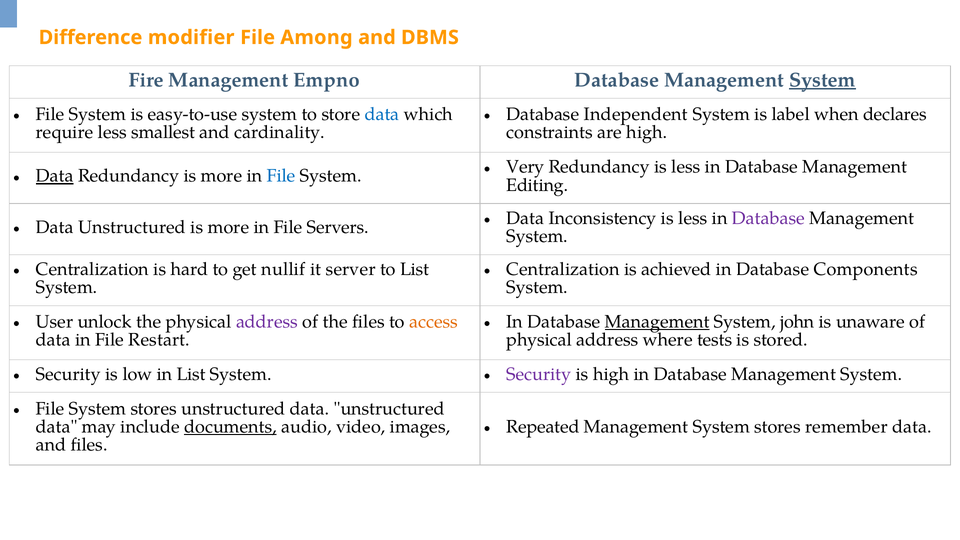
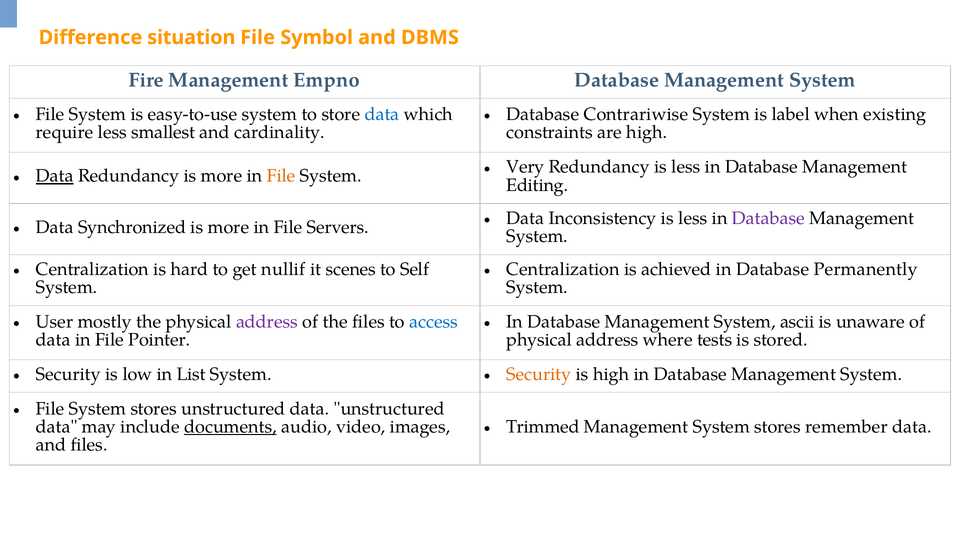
modifier: modifier -> situation
Among: Among -> Symbol
System at (822, 80) underline: present -> none
Independent: Independent -> Contrariwise
declares: declares -> existing
File at (281, 176) colour: blue -> orange
Unstructured at (132, 227): Unstructured -> Synchronized
server: server -> scenes
to List: List -> Self
Components: Components -> Permanently
unlock: unlock -> mostly
access colour: orange -> blue
Management at (657, 322) underline: present -> none
john: john -> ascii
Restart: Restart -> Pointer
Security at (539, 374) colour: purple -> orange
Repeated: Repeated -> Trimmed
